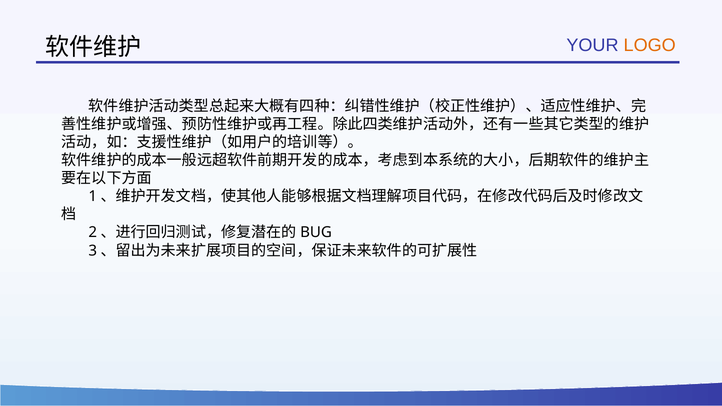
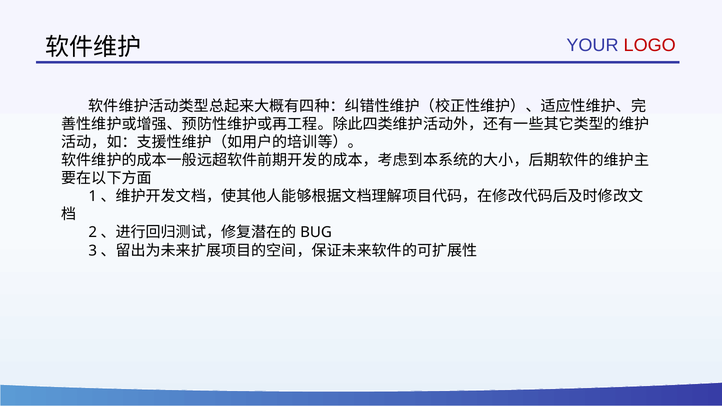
LOGO colour: orange -> red
